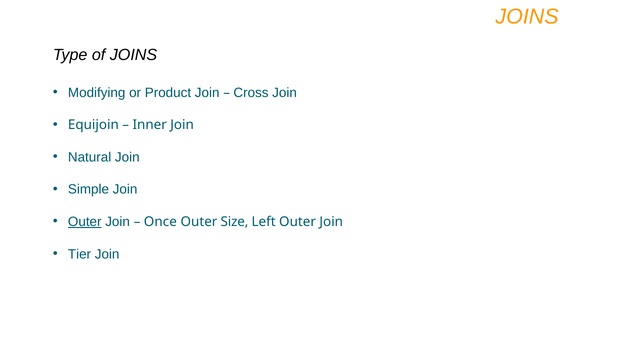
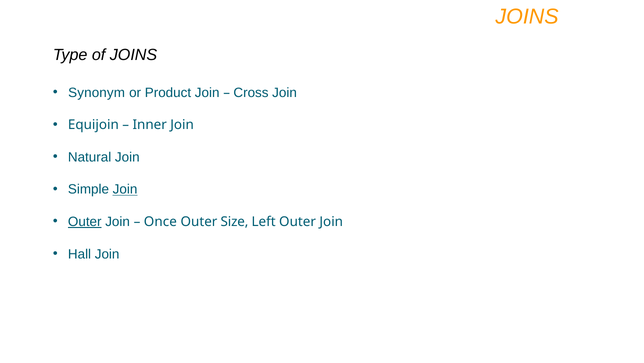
Modifying: Modifying -> Synonym
Join at (125, 189) underline: none -> present
Tier: Tier -> Hall
